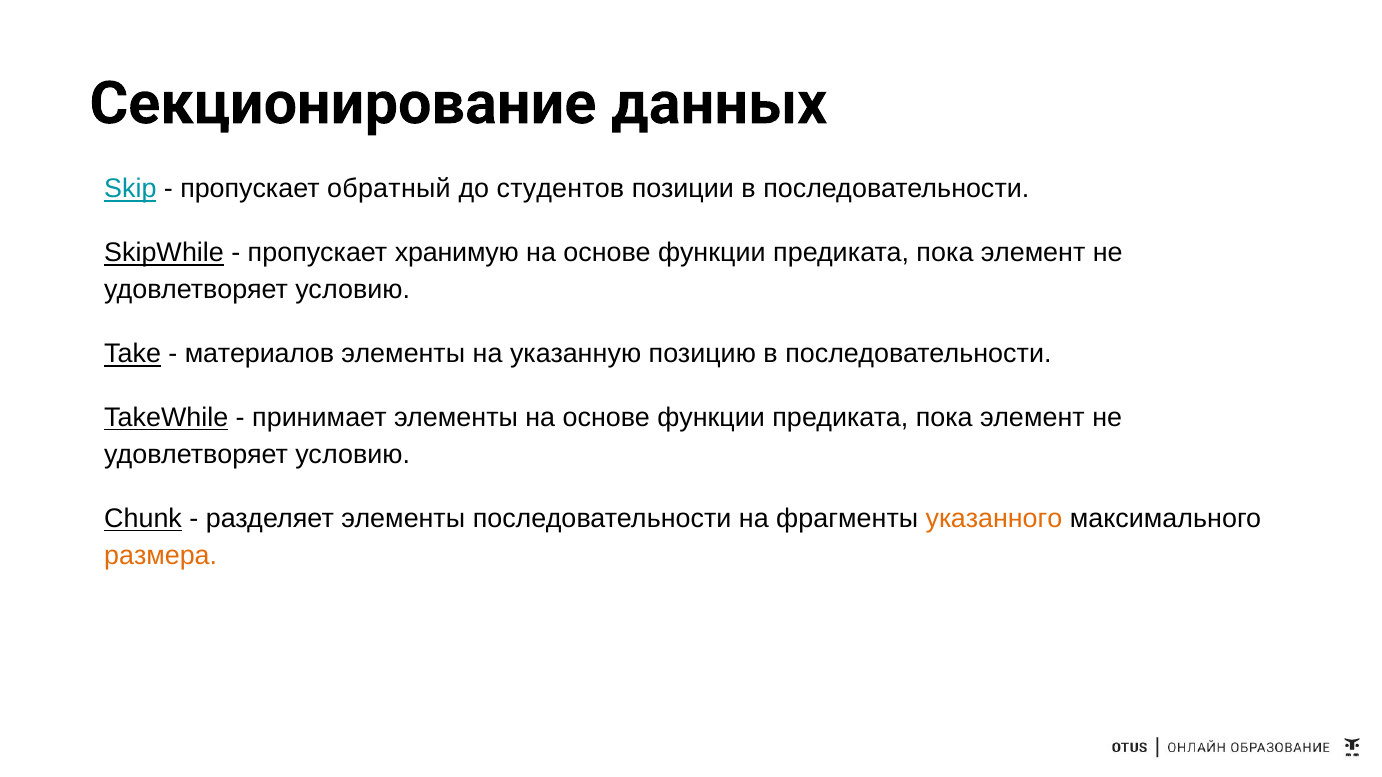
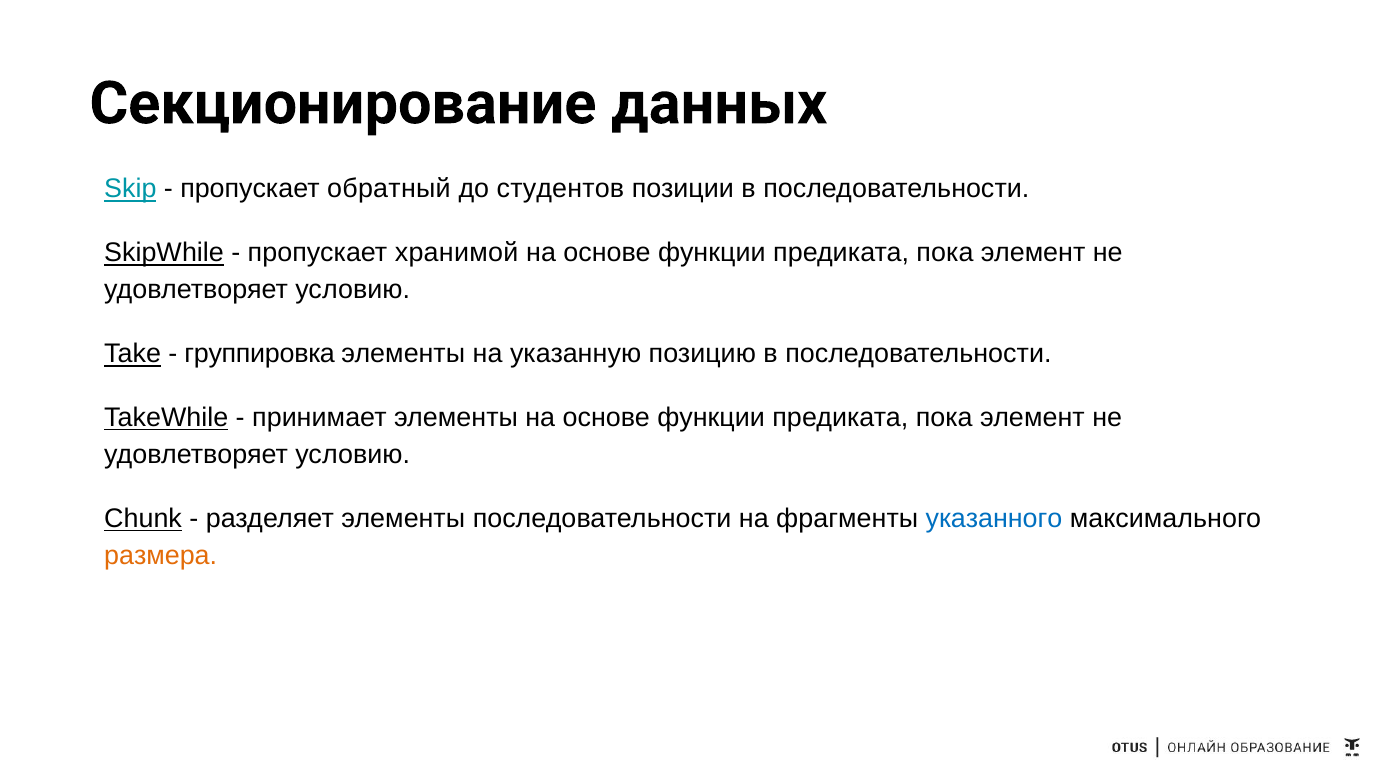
хранимую: хранимую -> хранимой
материалов: материалов -> группировка
указанного colour: orange -> blue
